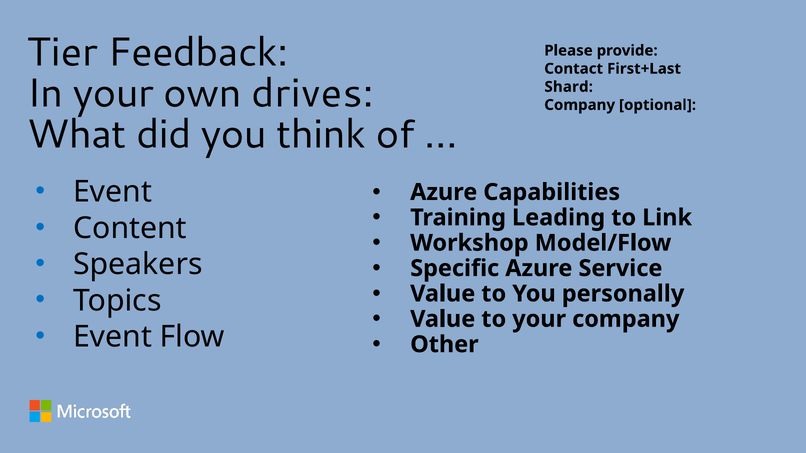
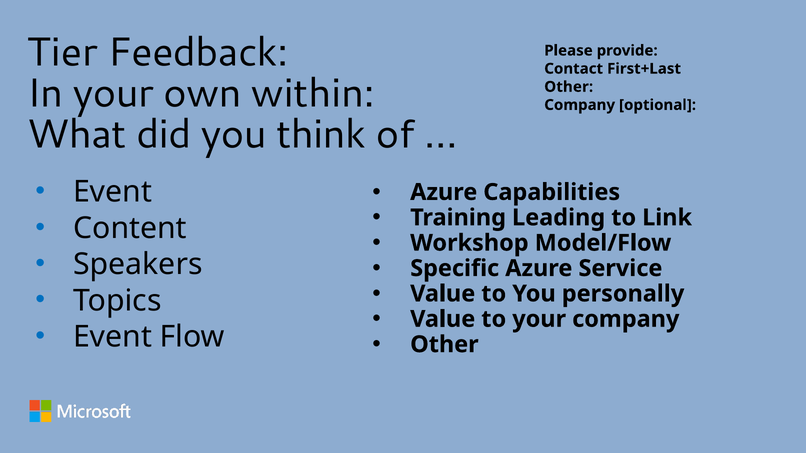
drives: drives -> within
Shard at (569, 87): Shard -> Other
